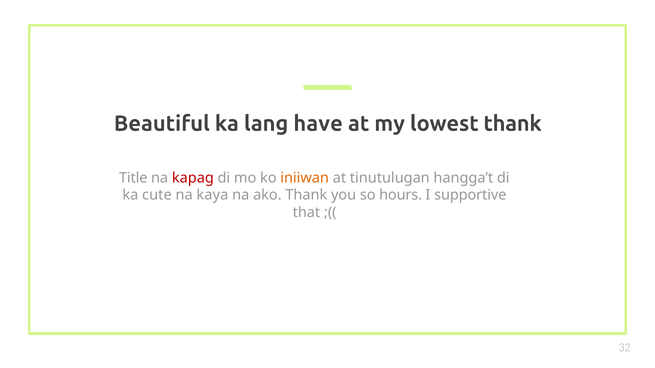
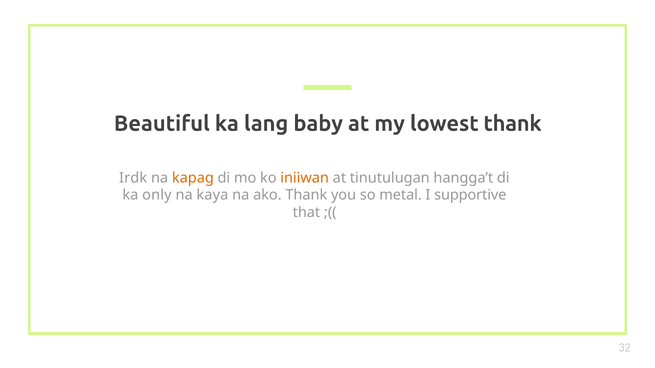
have: have -> baby
Title: Title -> Irdk
kapag colour: red -> orange
cute: cute -> only
hours: hours -> metal
